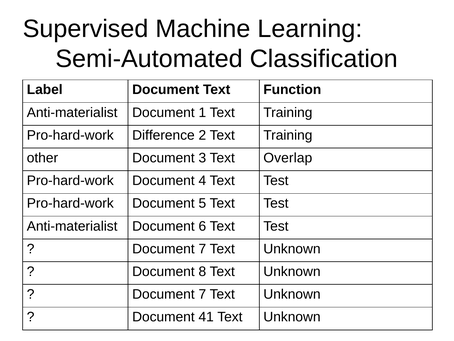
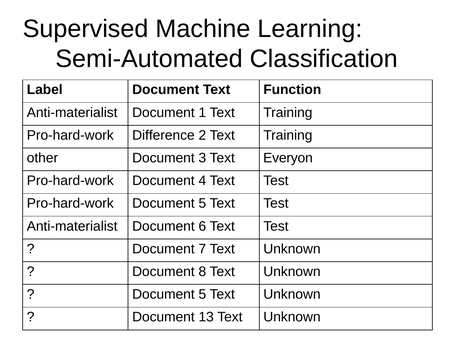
Overlap: Overlap -> Everyon
7 at (202, 294): 7 -> 5
41: 41 -> 13
